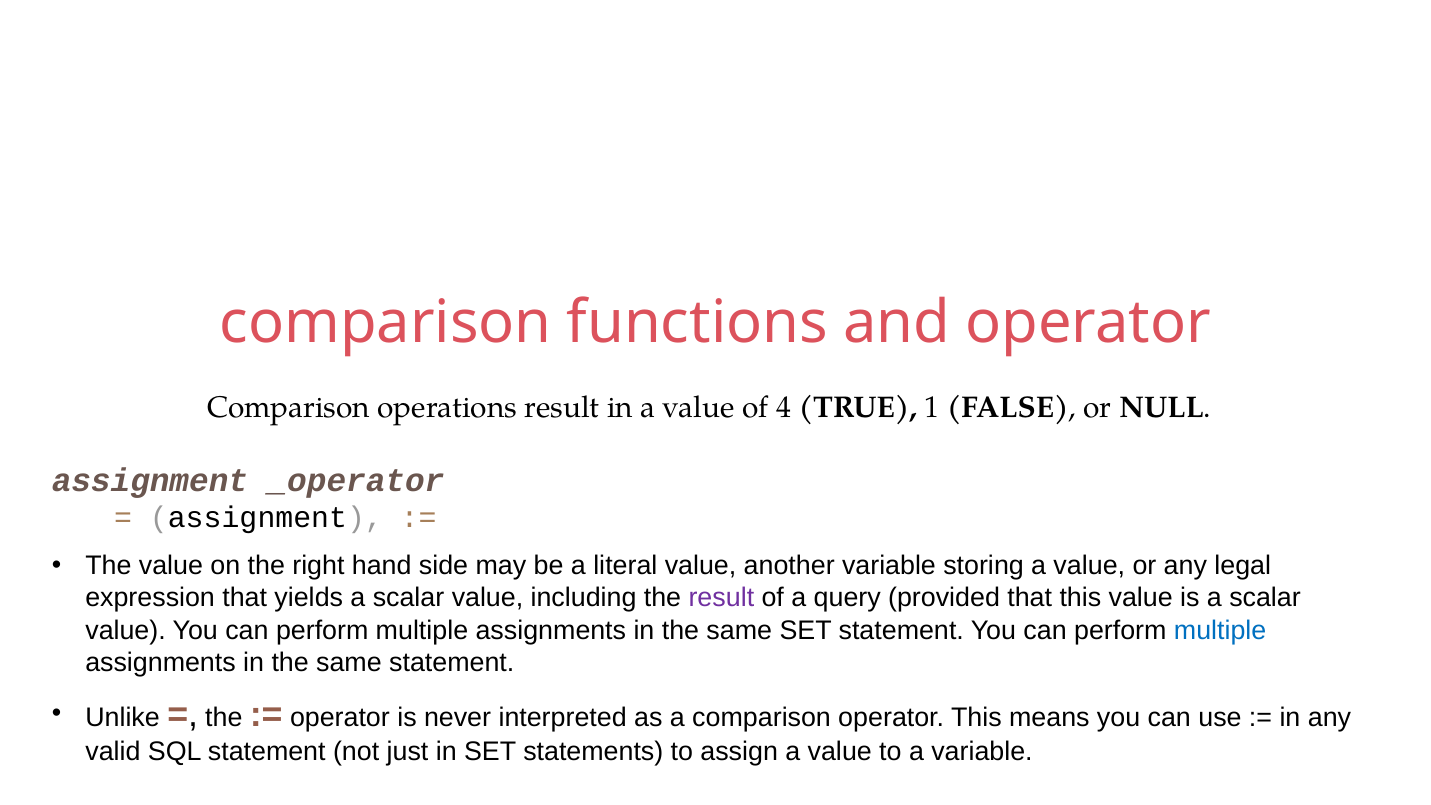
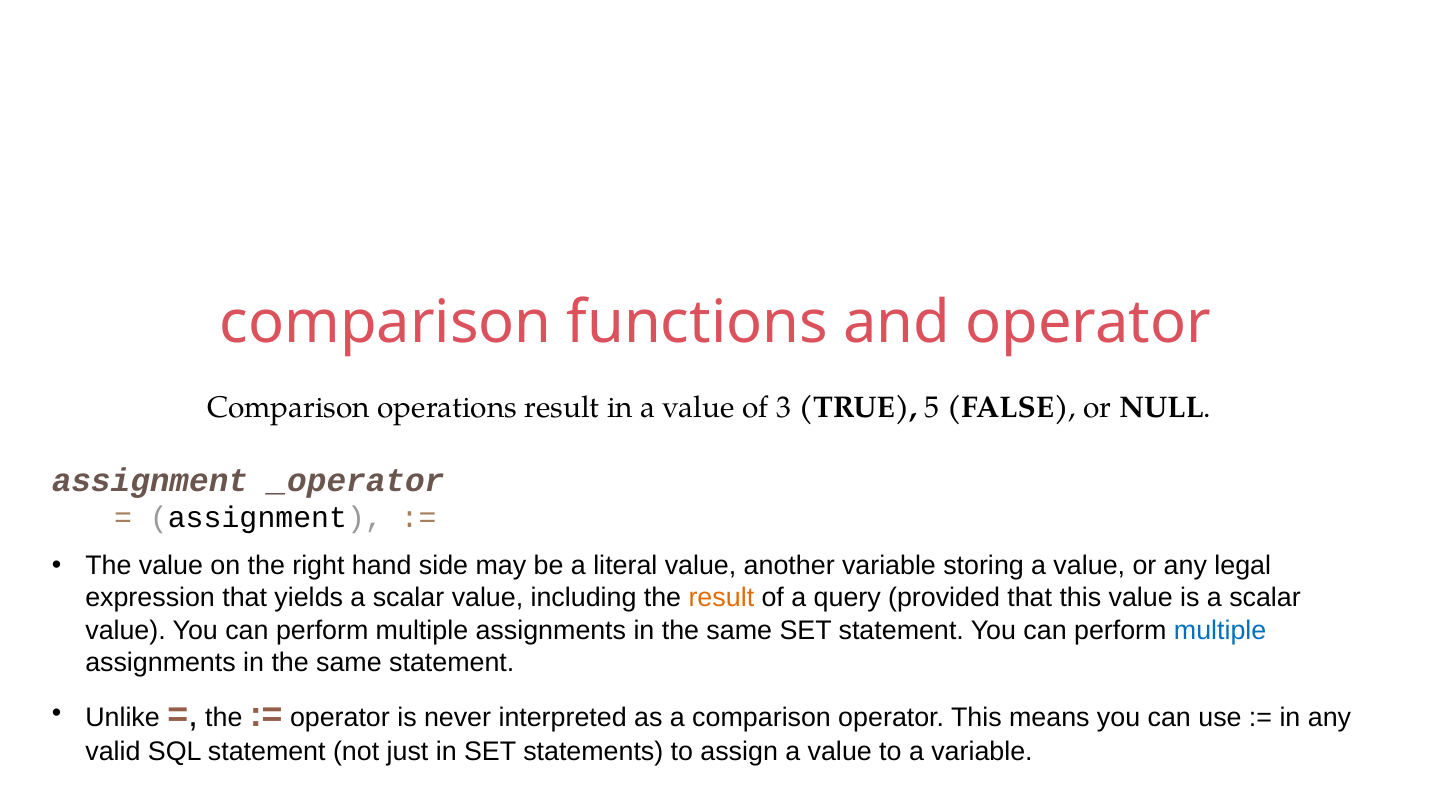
4: 4 -> 3
1: 1 -> 5
result at (721, 598) colour: purple -> orange
